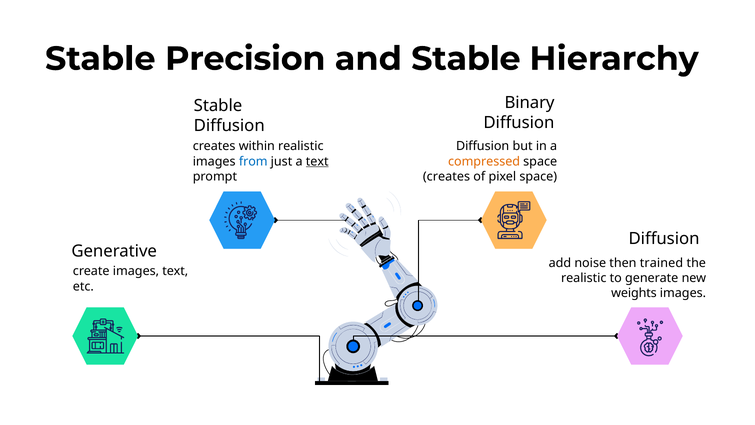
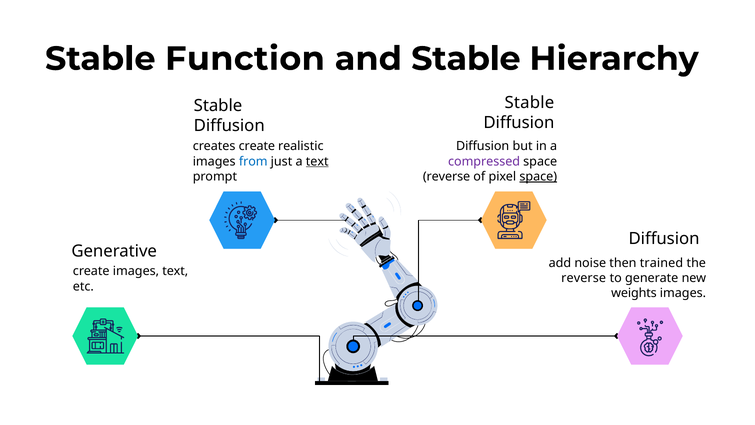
Precision: Precision -> Function
Binary at (530, 103): Binary -> Stable
creates within: within -> create
compressed colour: orange -> purple
creates at (446, 176): creates -> reverse
space at (538, 176) underline: none -> present
realistic at (584, 278): realistic -> reverse
